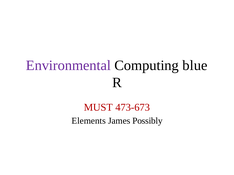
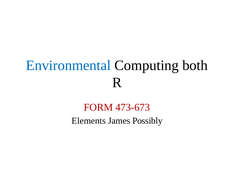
Environmental colour: purple -> blue
blue: blue -> both
MUST: MUST -> FORM
